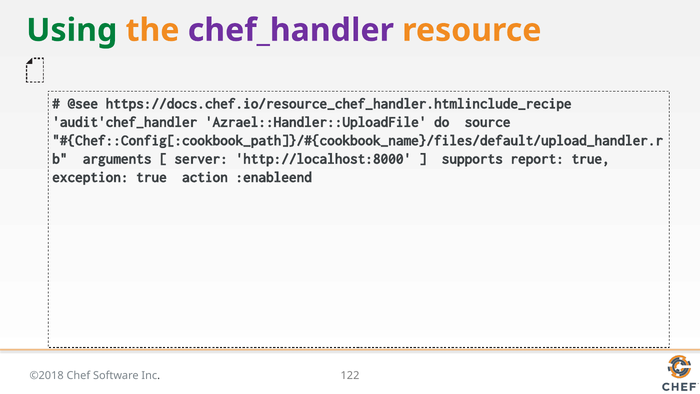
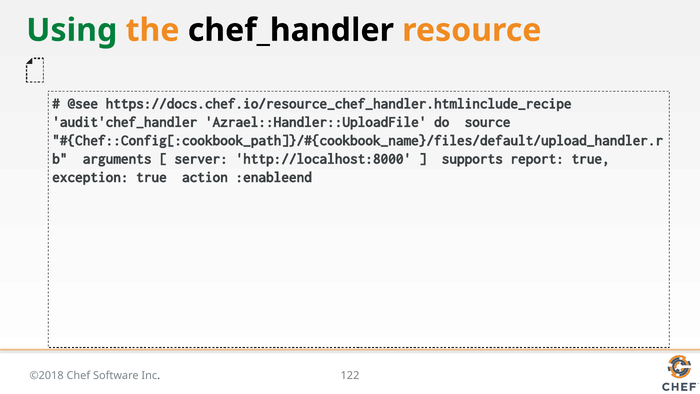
chef_handler colour: purple -> black
